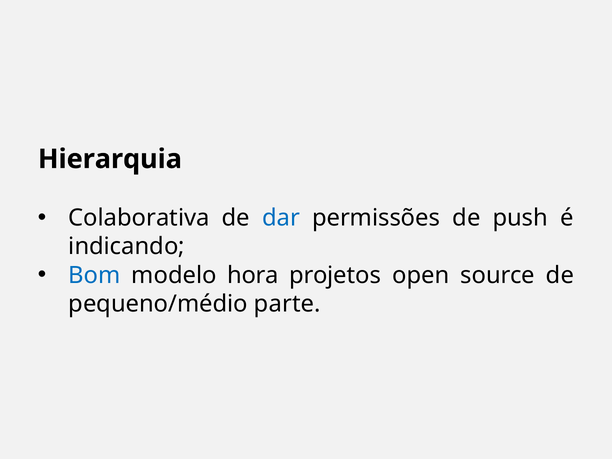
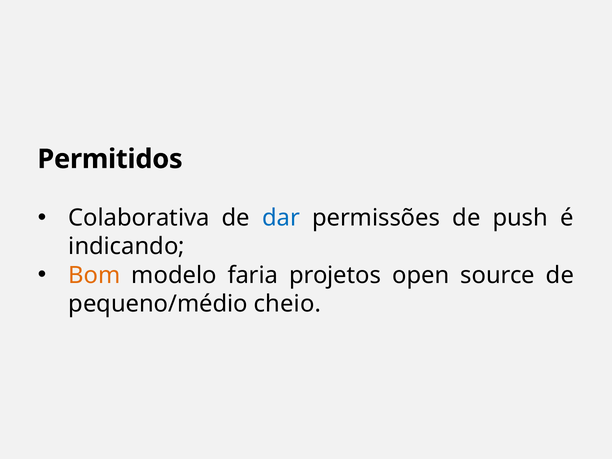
Hierarquia: Hierarquia -> Permitidos
Bom colour: blue -> orange
hora: hora -> faria
parte: parte -> cheio
